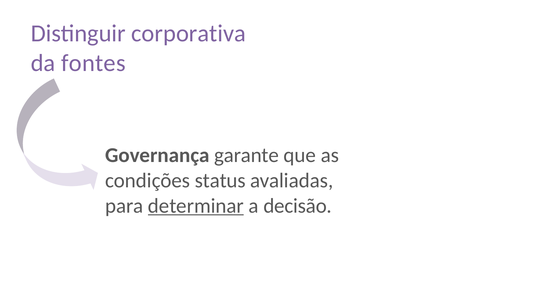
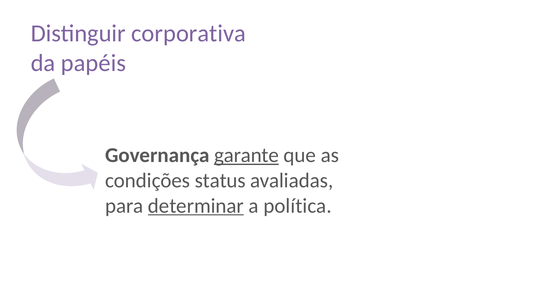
fontes: fontes -> papéis
garante underline: none -> present
decisão: decisão -> política
